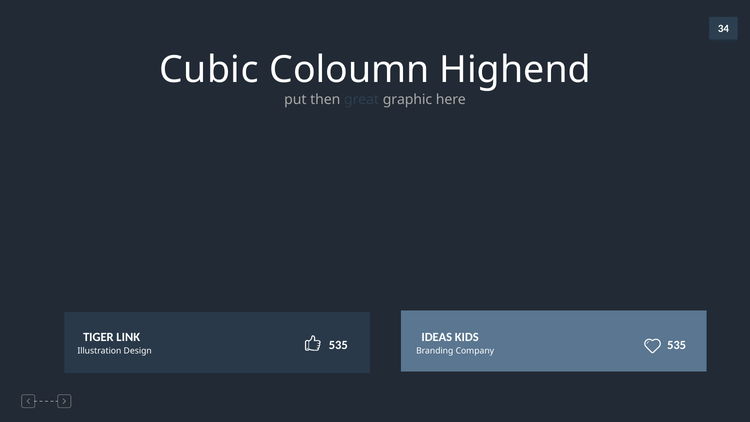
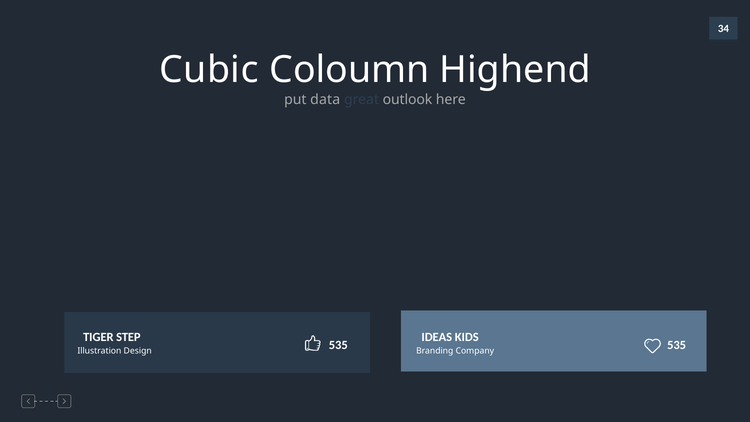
then: then -> data
graphic: graphic -> outlook
LINK: LINK -> STEP
